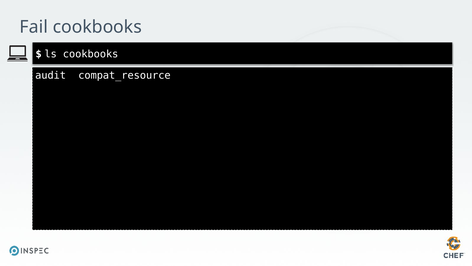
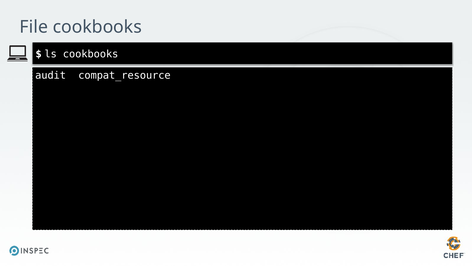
Fail: Fail -> File
